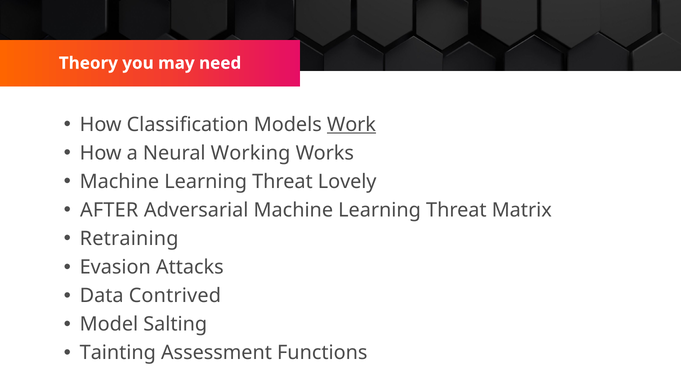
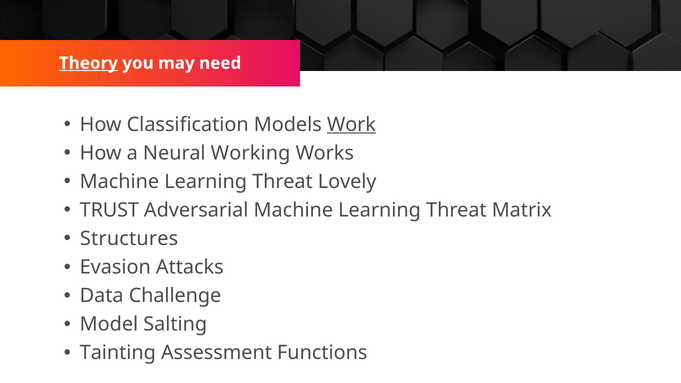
Theory underline: none -> present
AFTER: AFTER -> TRUST
Retraining: Retraining -> Structures
Contrived: Contrived -> Challenge
